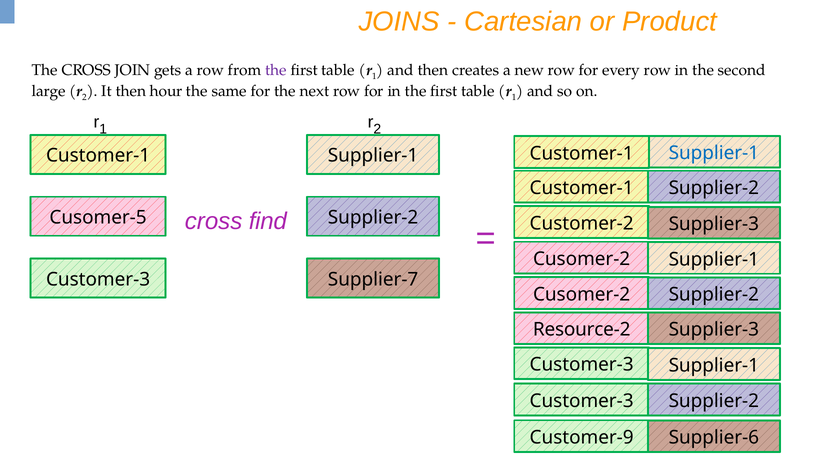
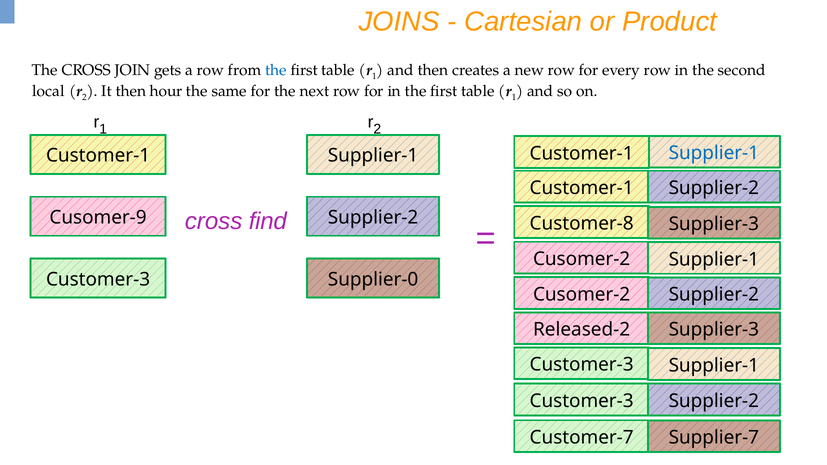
the at (276, 70) colour: purple -> blue
large: large -> local
Cusomer-5: Cusomer-5 -> Cusomer-9
Customer-2: Customer-2 -> Customer-8
Supplier-7: Supplier-7 -> Supplier-0
Resource-2: Resource-2 -> Released-2
Customer-9: Customer-9 -> Customer-7
Supplier-6: Supplier-6 -> Supplier-7
